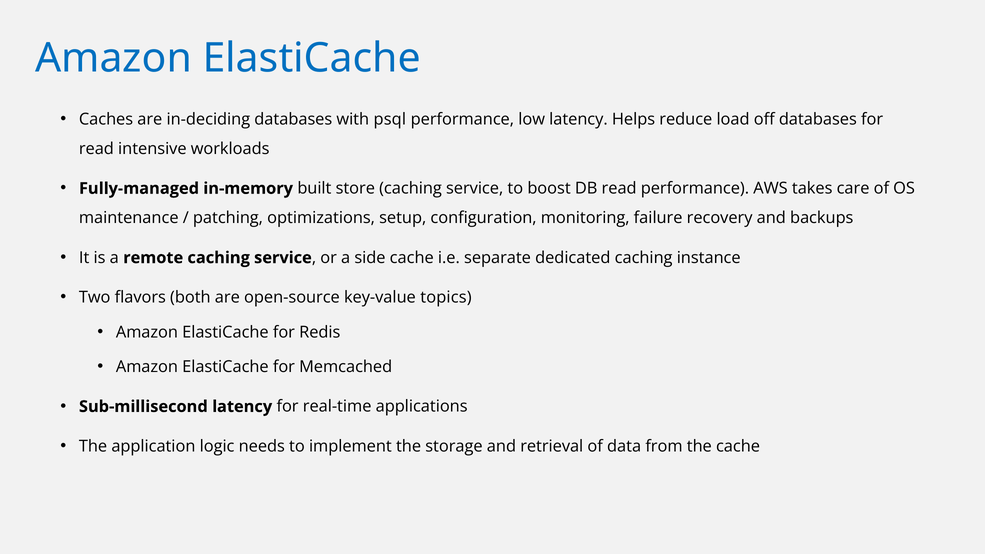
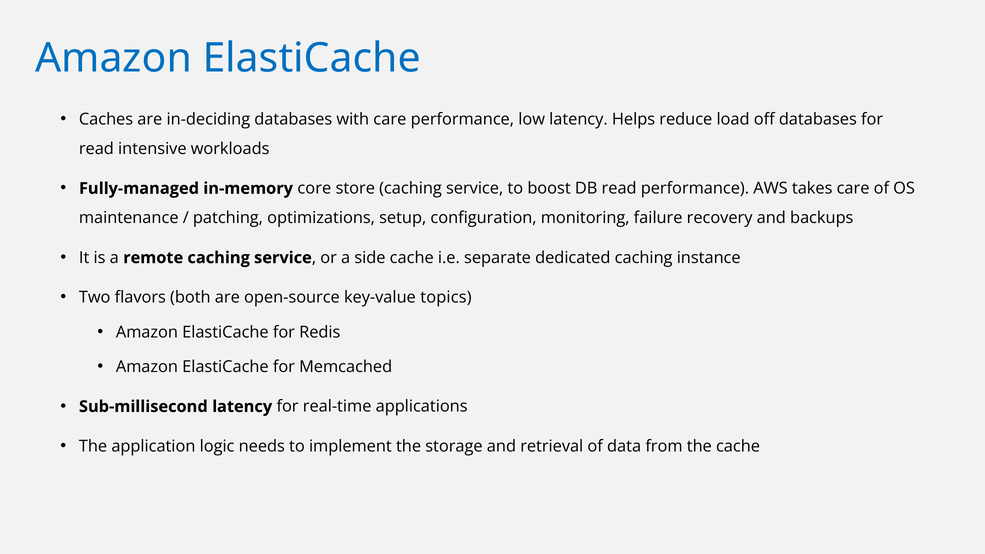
with psql: psql -> care
built: built -> core
